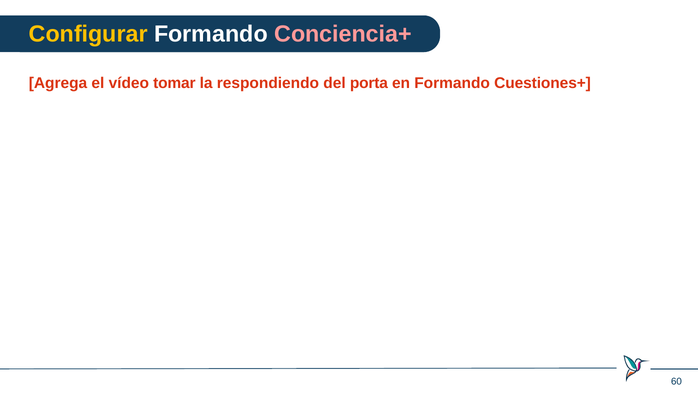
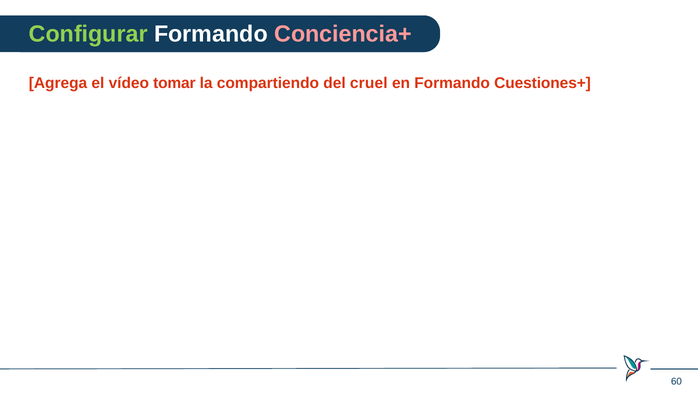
Configurar colour: yellow -> light green
respondiendo: respondiendo -> compartiendo
porta: porta -> cruel
